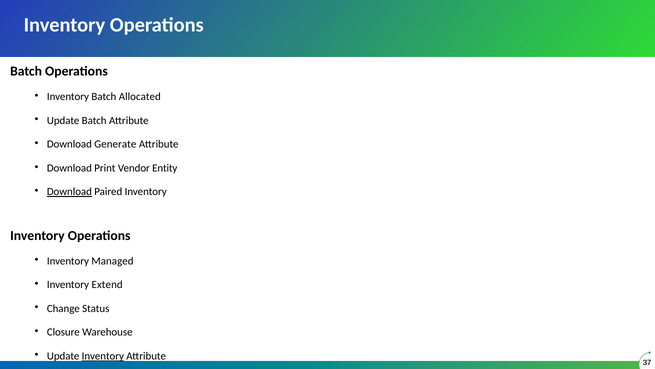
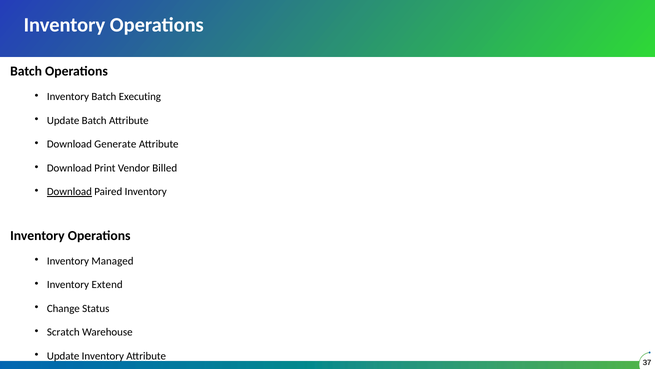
Allocated: Allocated -> Executing
Entity: Entity -> Billed
Closure: Closure -> Scratch
Inventory at (103, 356) underline: present -> none
